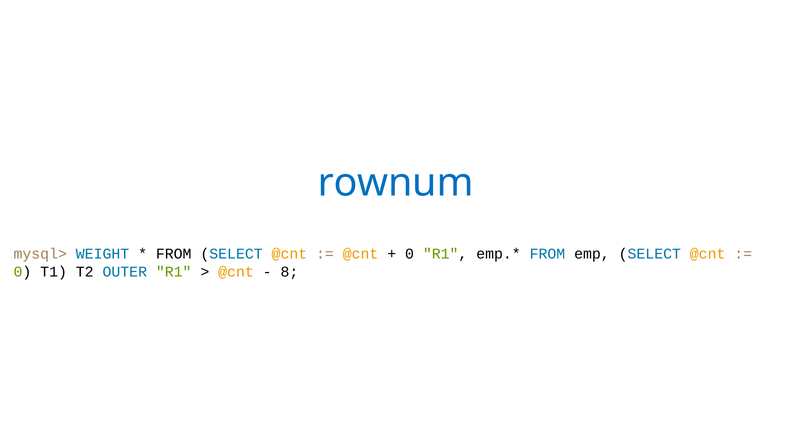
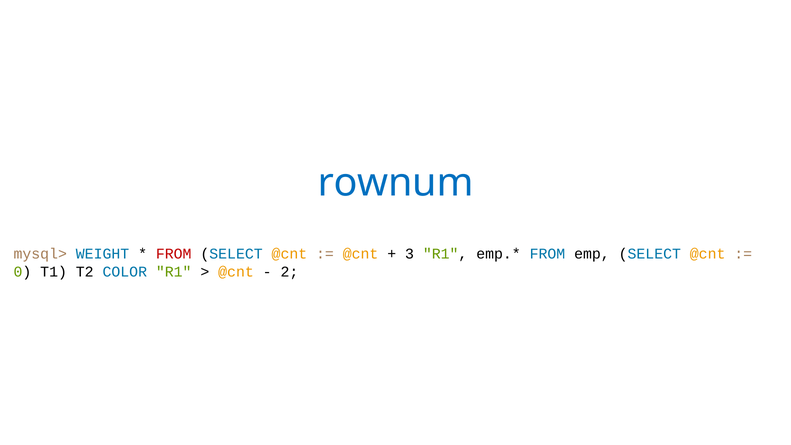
FROM at (174, 254) colour: black -> red
0 at (410, 254): 0 -> 3
OUTER: OUTER -> COLOR
8: 8 -> 2
